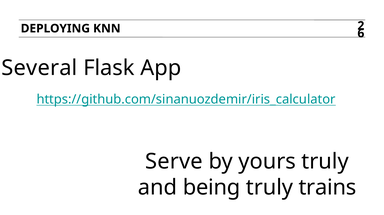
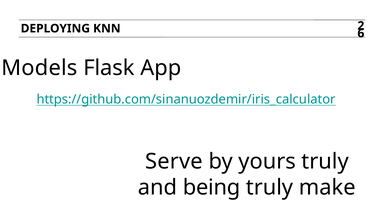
Several: Several -> Models
trains: trains -> make
